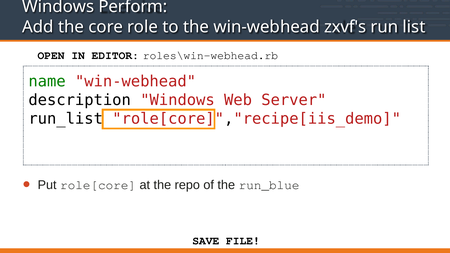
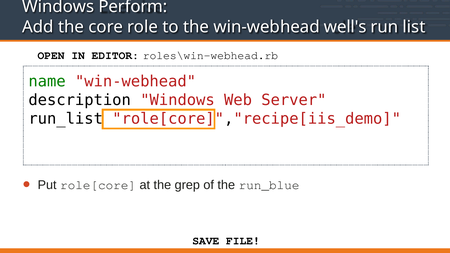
zxvf's: zxvf's -> well's
repo: repo -> grep
